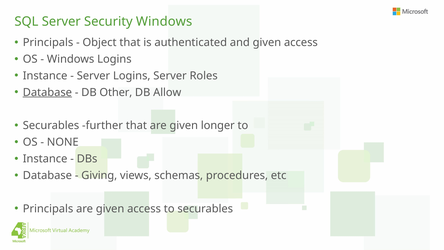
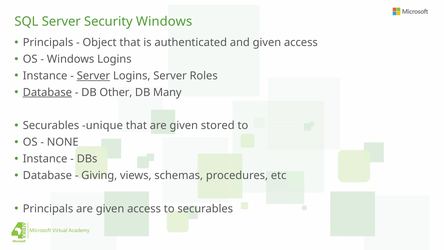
Server at (93, 76) underline: none -> present
Allow: Allow -> Many
further: further -> unique
longer: longer -> stored
